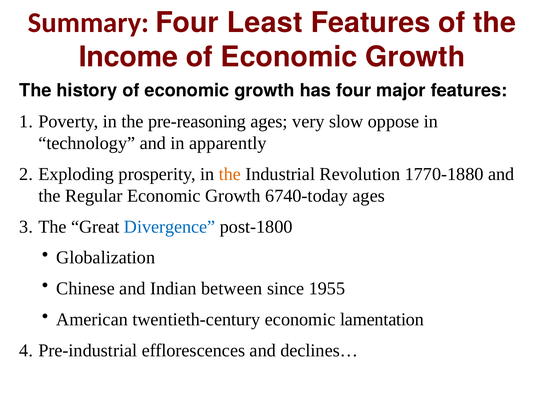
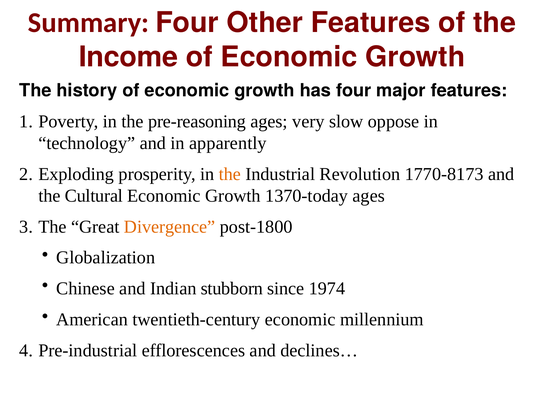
Least: Least -> Other
1770-1880: 1770-1880 -> 1770-8173
Regular: Regular -> Cultural
6740-today: 6740-today -> 1370-today
Divergence colour: blue -> orange
between: between -> stubborn
1955: 1955 -> 1974
lamentation: lamentation -> millennium
